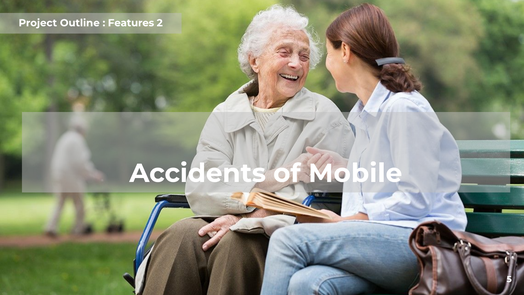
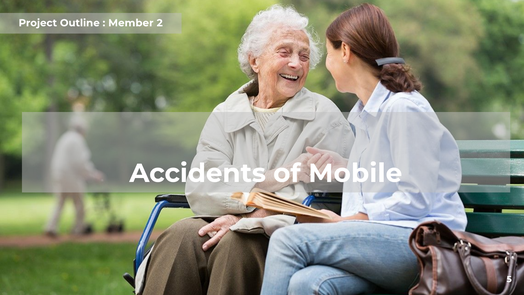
Features: Features -> Member
